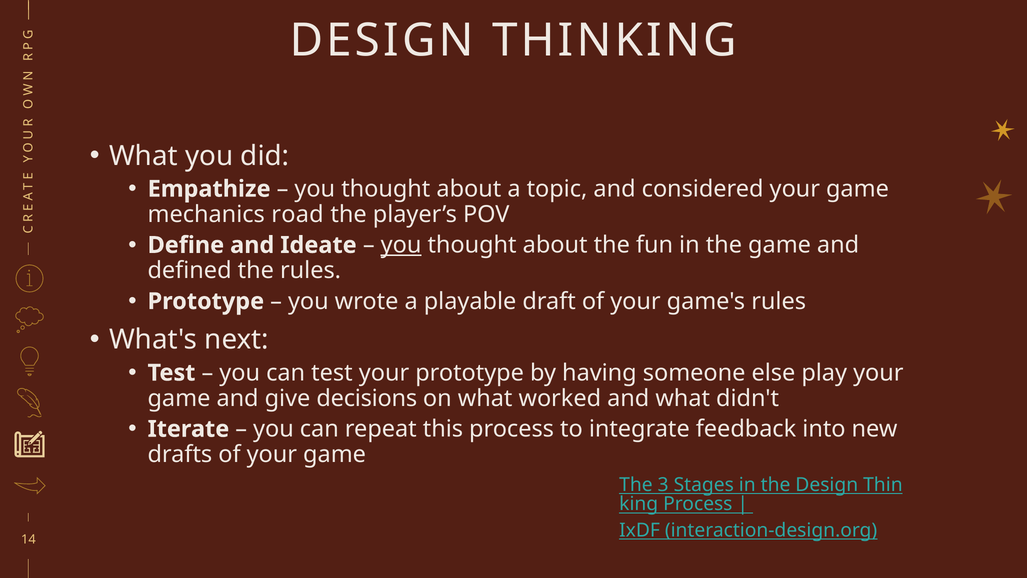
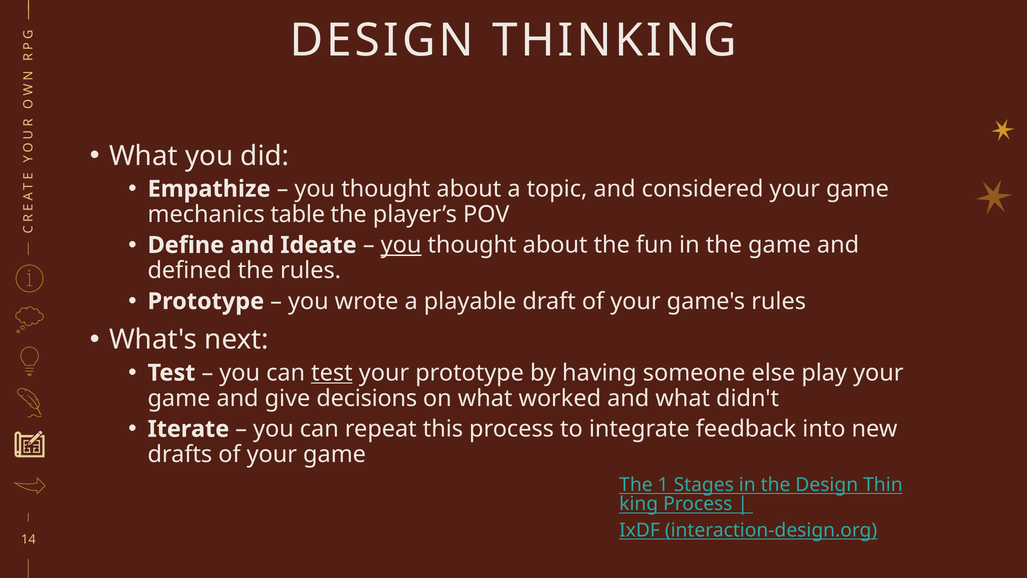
road: road -> table
test at (332, 373) underline: none -> present
3: 3 -> 1
